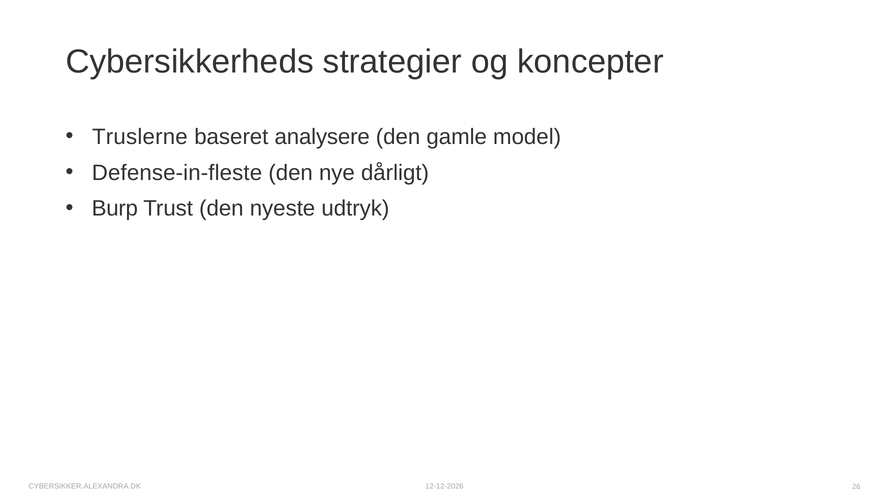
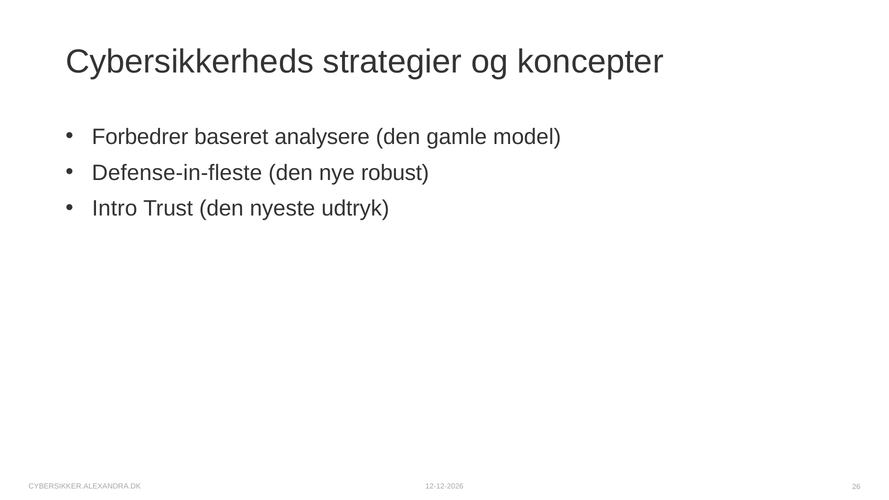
Truslerne: Truslerne -> Forbedrer
dårligt: dårligt -> robust
Burp: Burp -> Intro
